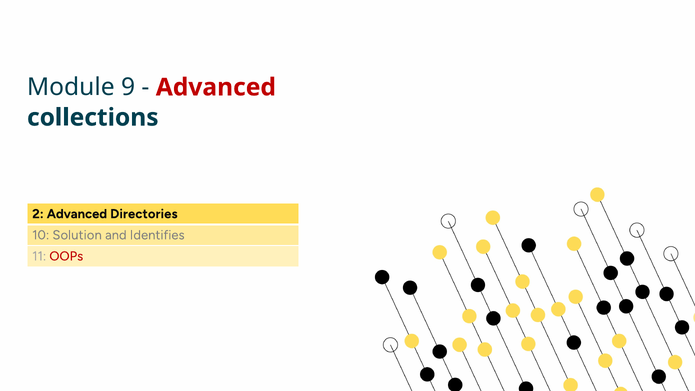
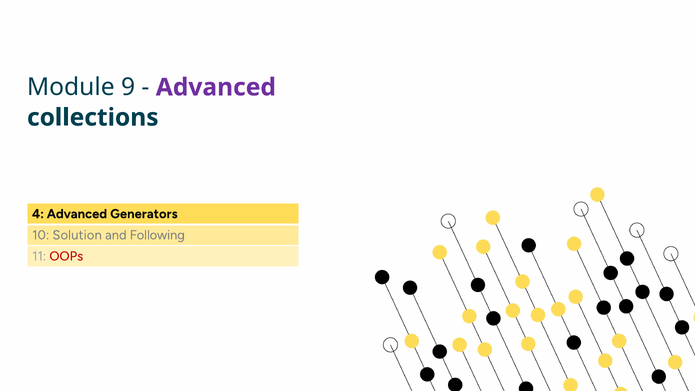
Advanced at (216, 87) colour: red -> purple
2: 2 -> 4
Directories: Directories -> Generators
Identifies: Identifies -> Following
